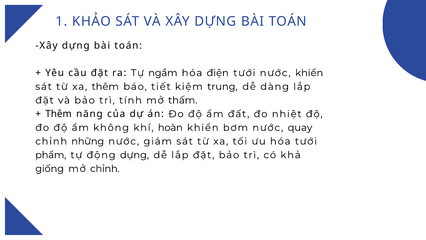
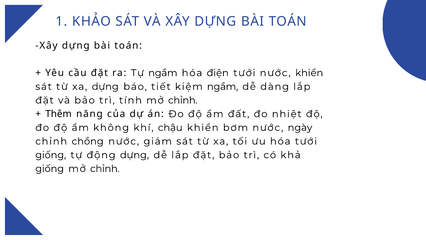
xa thêm: thêm -> dựng
kiệm trung: trung -> ngầm
tính mở thấm: thấm -> chỉnh
hoàn: hoàn -> chậu
quay: quay -> ngày
những: những -> chồng
phẩm at (51, 155): phẩm -> giống
